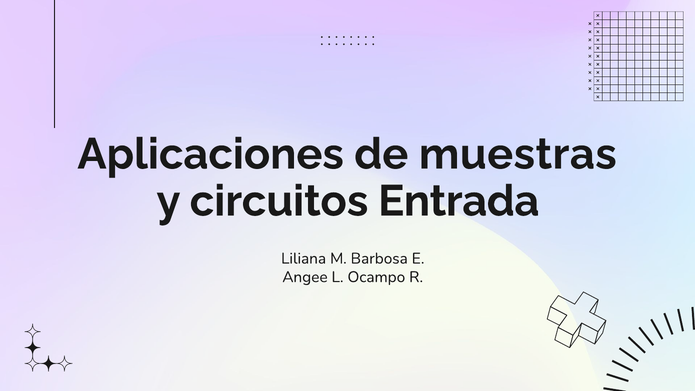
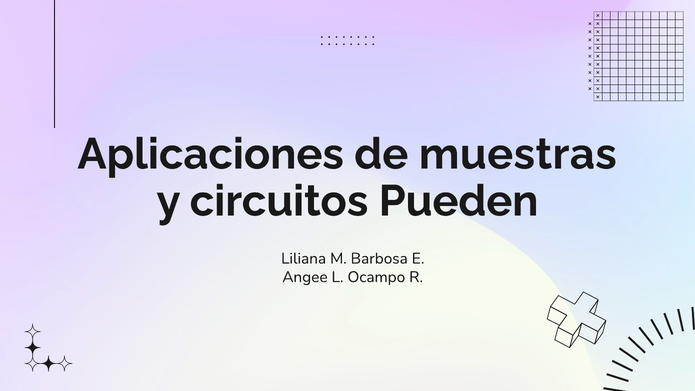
Entrada: Entrada -> Pueden
